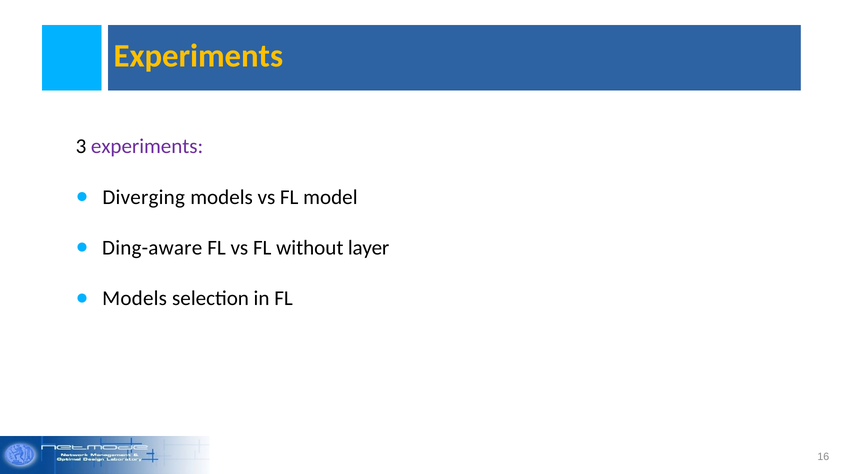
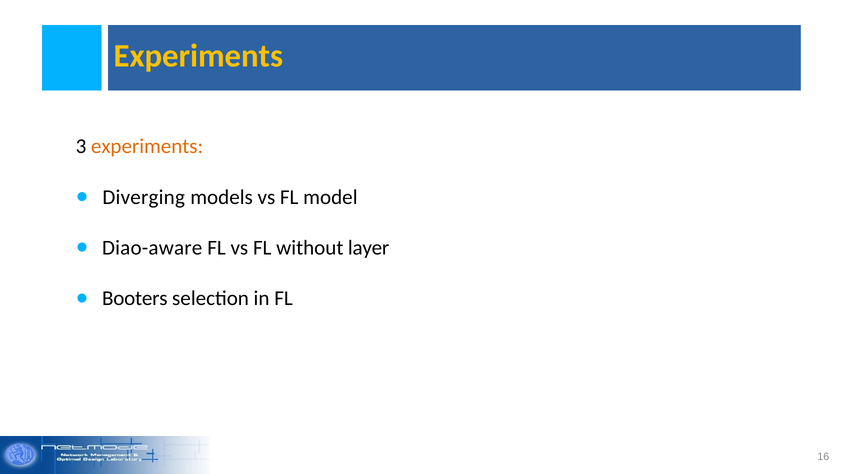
experiments at (147, 147) colour: purple -> orange
Ding-aware: Ding-aware -> Diao-aware
Models at (135, 298): Models -> Booters
